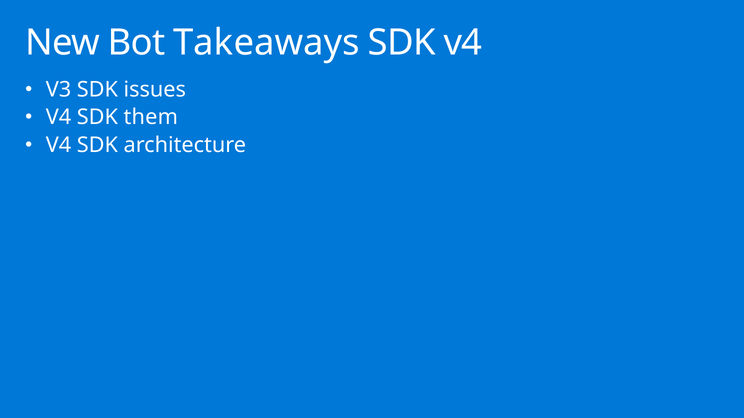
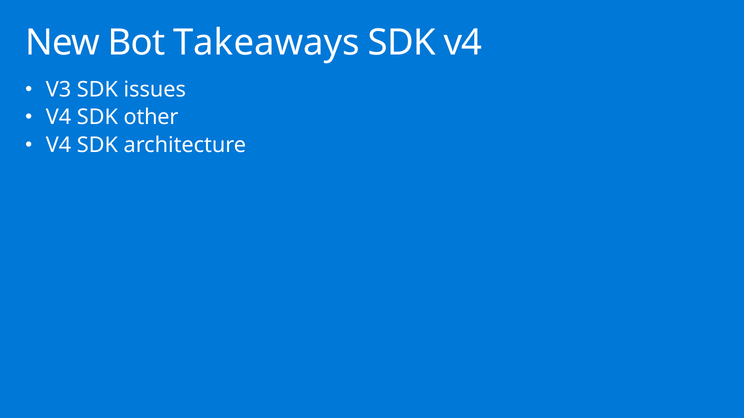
them: them -> other
